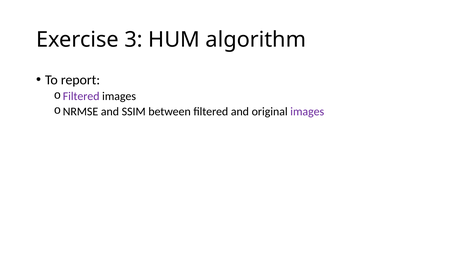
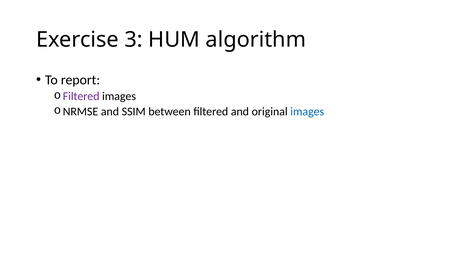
images at (307, 112) colour: purple -> blue
